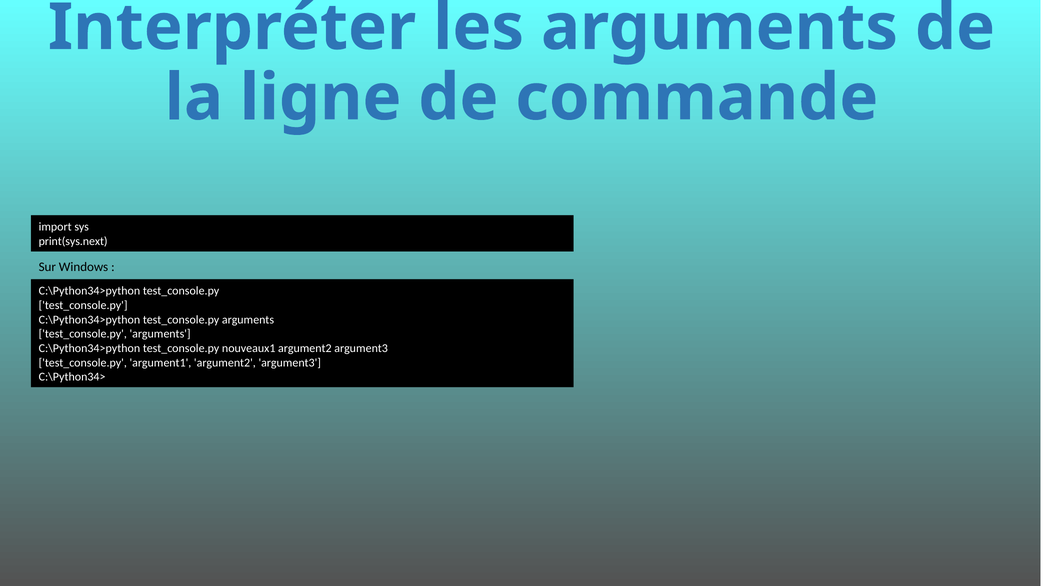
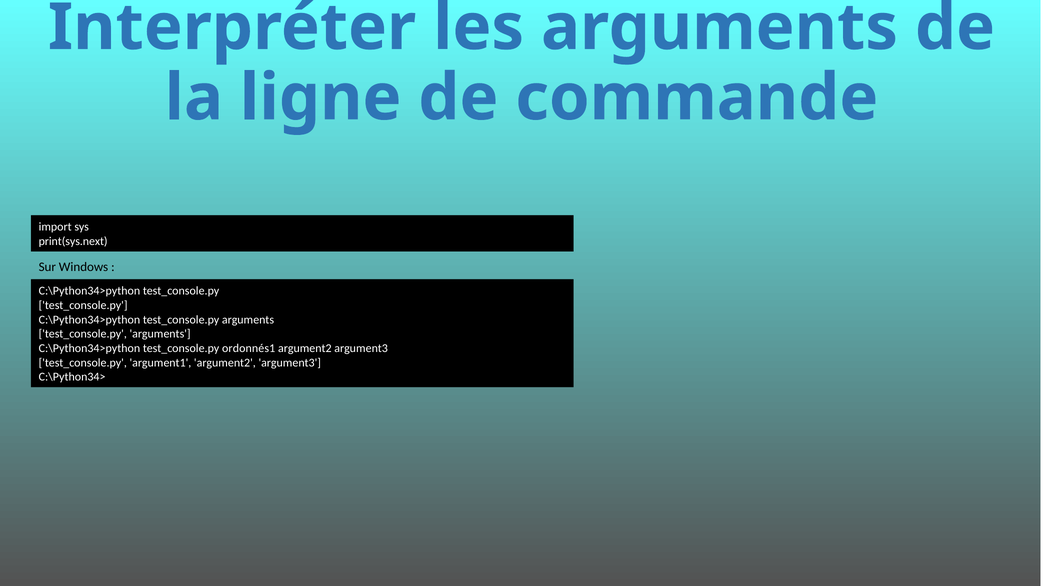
nouveaux1: nouveaux1 -> ordonnés1
